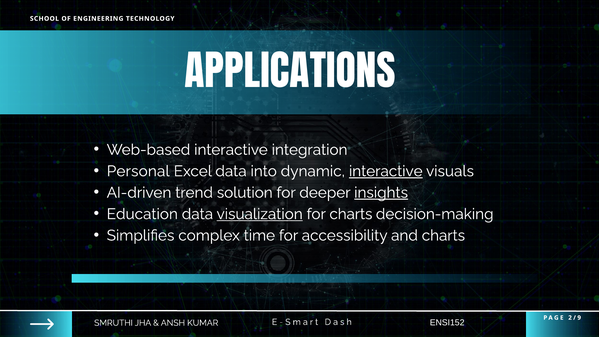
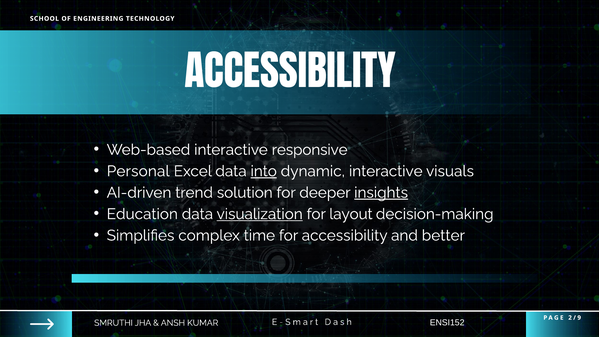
APPLICATIONS at (290, 74): APPLICATIONS -> ACCESSIBILITY
integration: integration -> responsive
into underline: none -> present
interactive at (386, 171) underline: present -> none
for charts: charts -> layout
and charts: charts -> better
